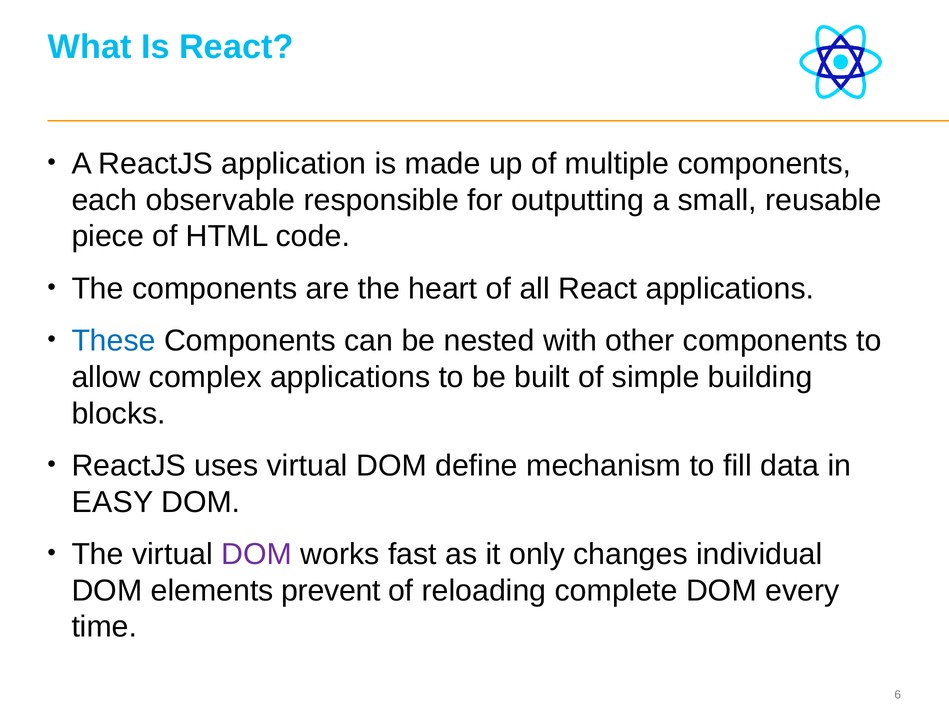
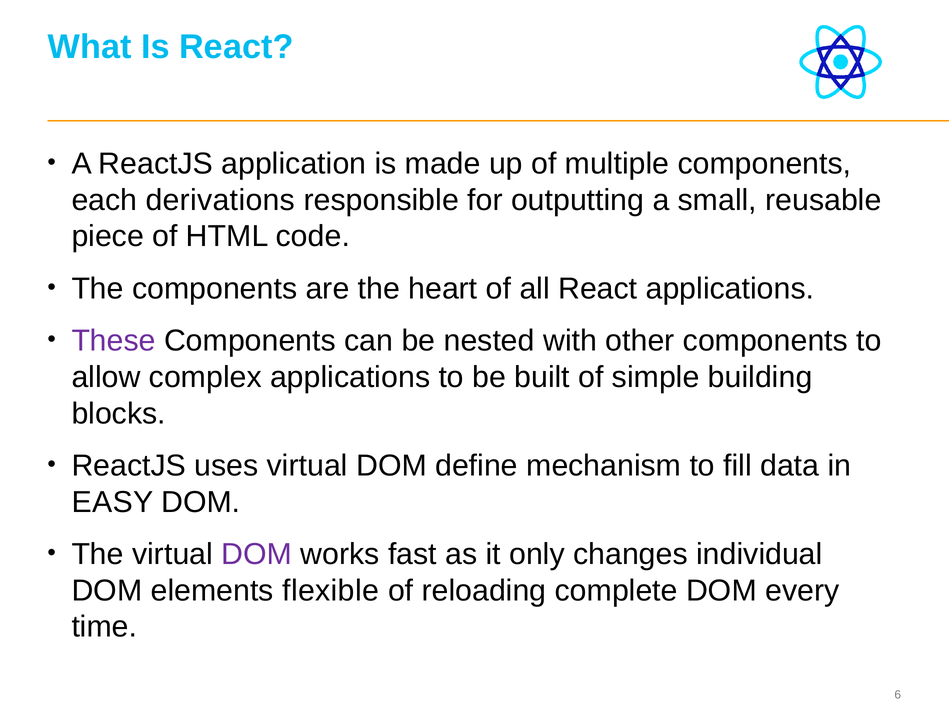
observable: observable -> derivations
These colour: blue -> purple
prevent: prevent -> flexible
